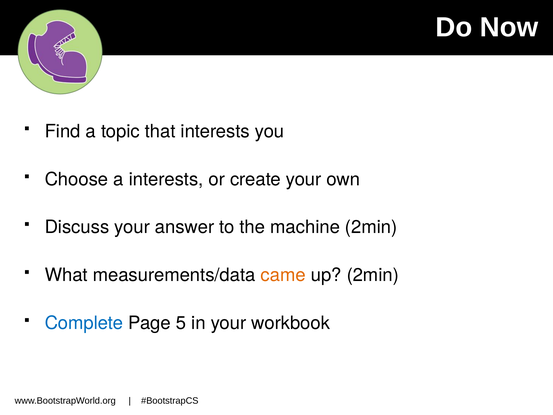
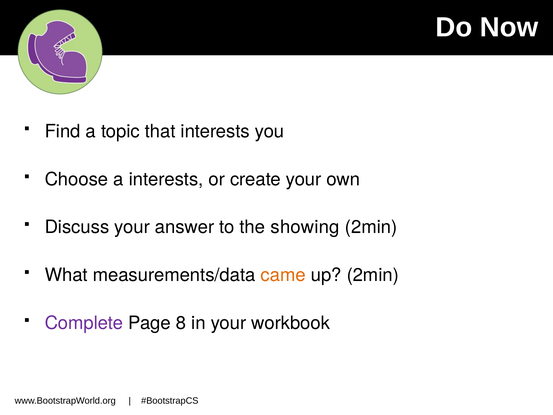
machine: machine -> showing
Complete colour: blue -> purple
5: 5 -> 8
